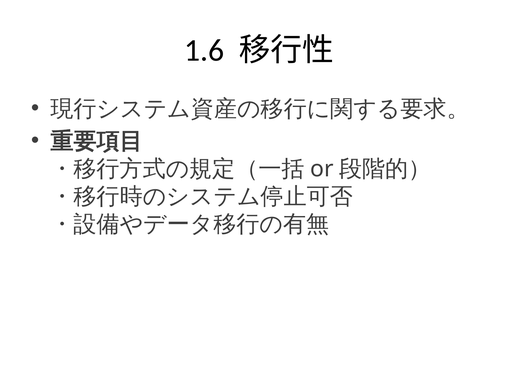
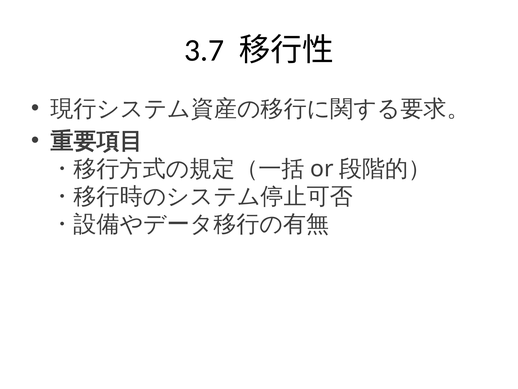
1.6: 1.6 -> 3.7
